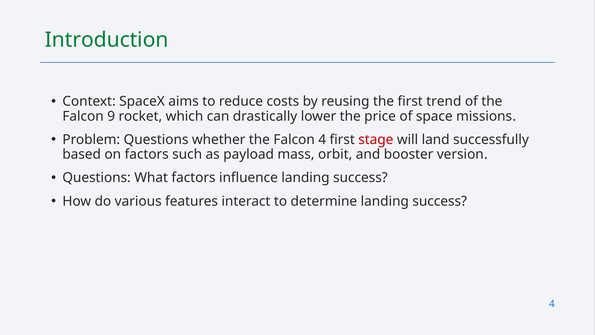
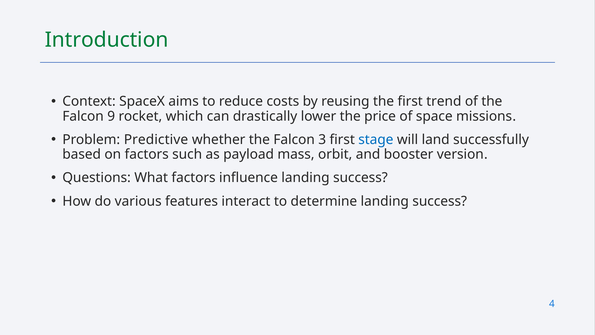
Problem Questions: Questions -> Predictive
Falcon 4: 4 -> 3
stage colour: red -> blue
